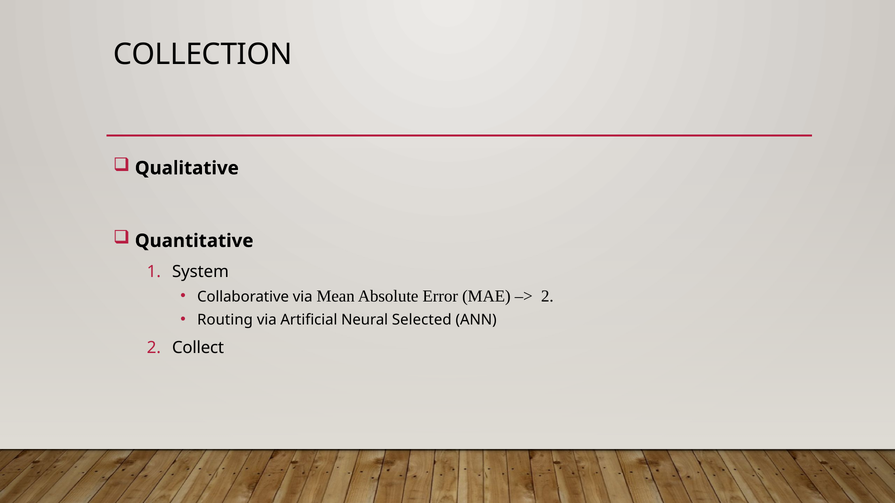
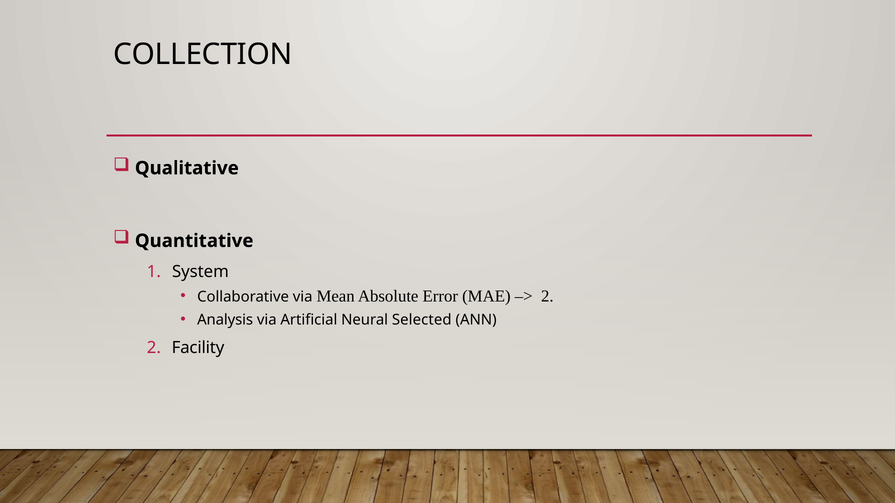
Routing: Routing -> Analysis
Collect: Collect -> Facility
